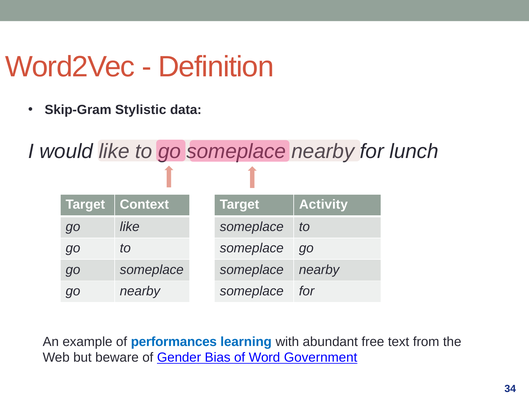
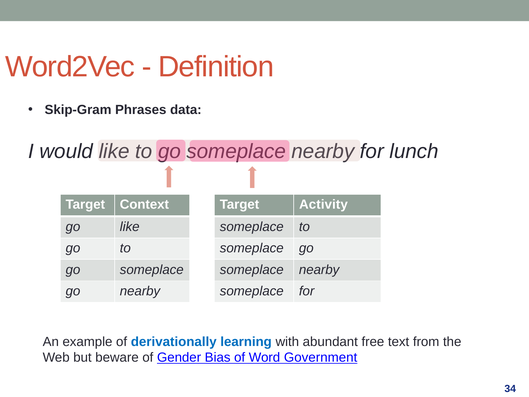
Stylistic: Stylistic -> Phrases
performances: performances -> derivationally
